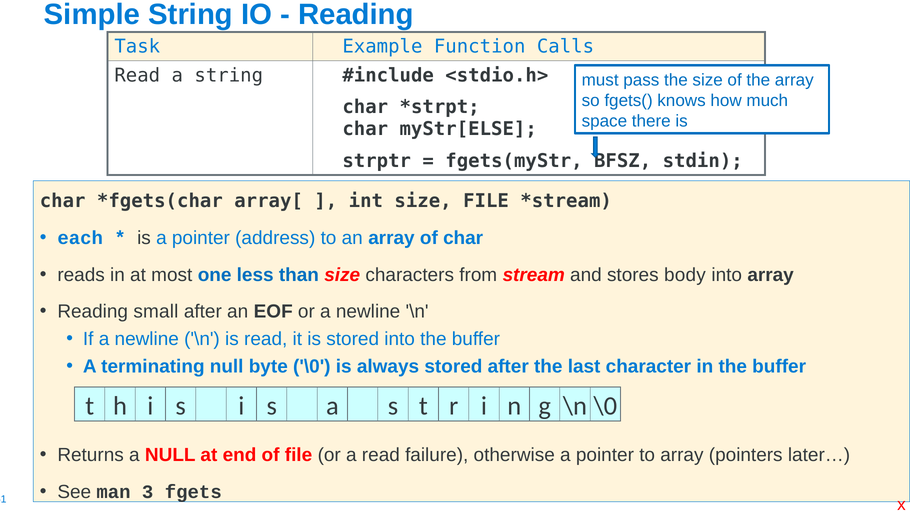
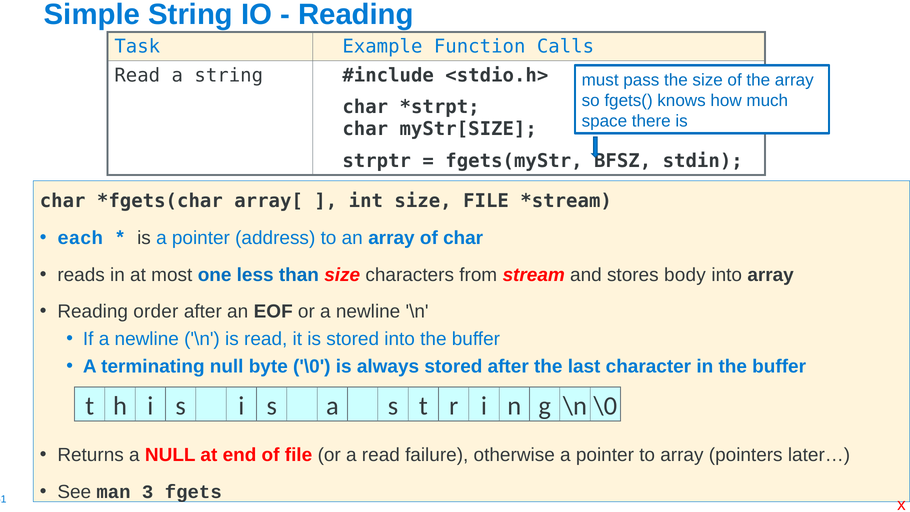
myStr[ELSE: myStr[ELSE -> myStr[SIZE
small: small -> order
